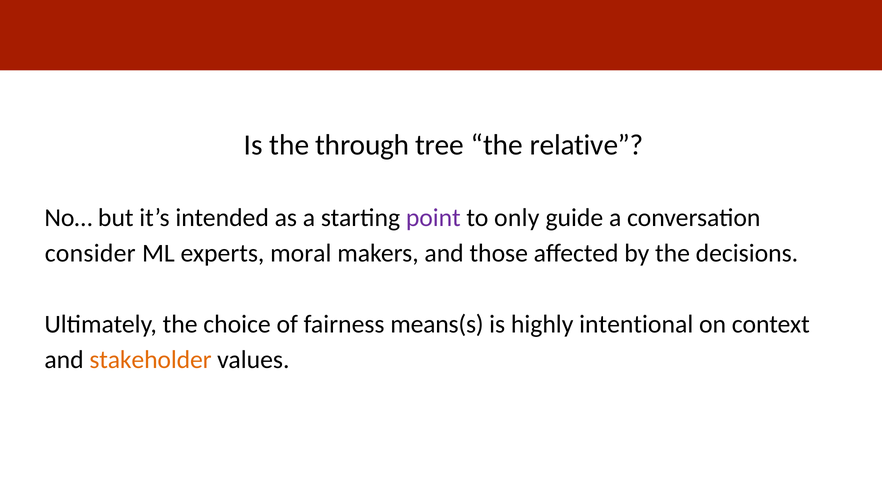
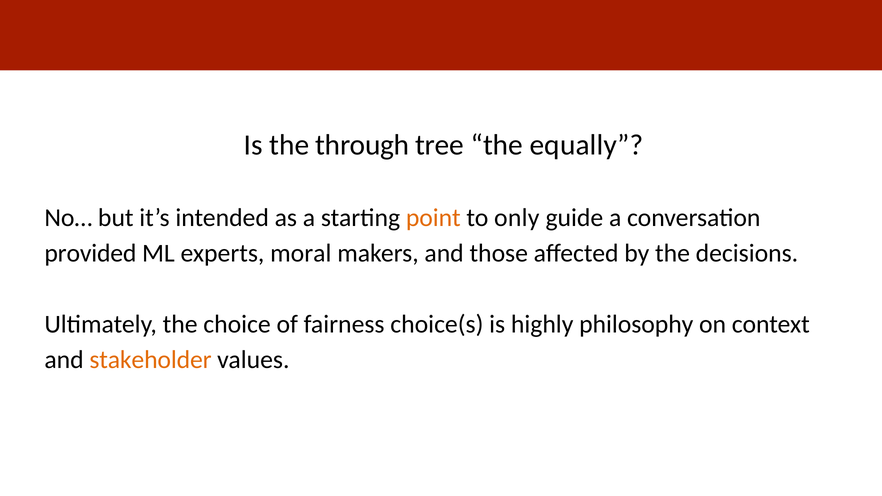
relative: relative -> equally
point colour: purple -> orange
consider: consider -> provided
means(s: means(s -> choice(s
intentional: intentional -> philosophy
